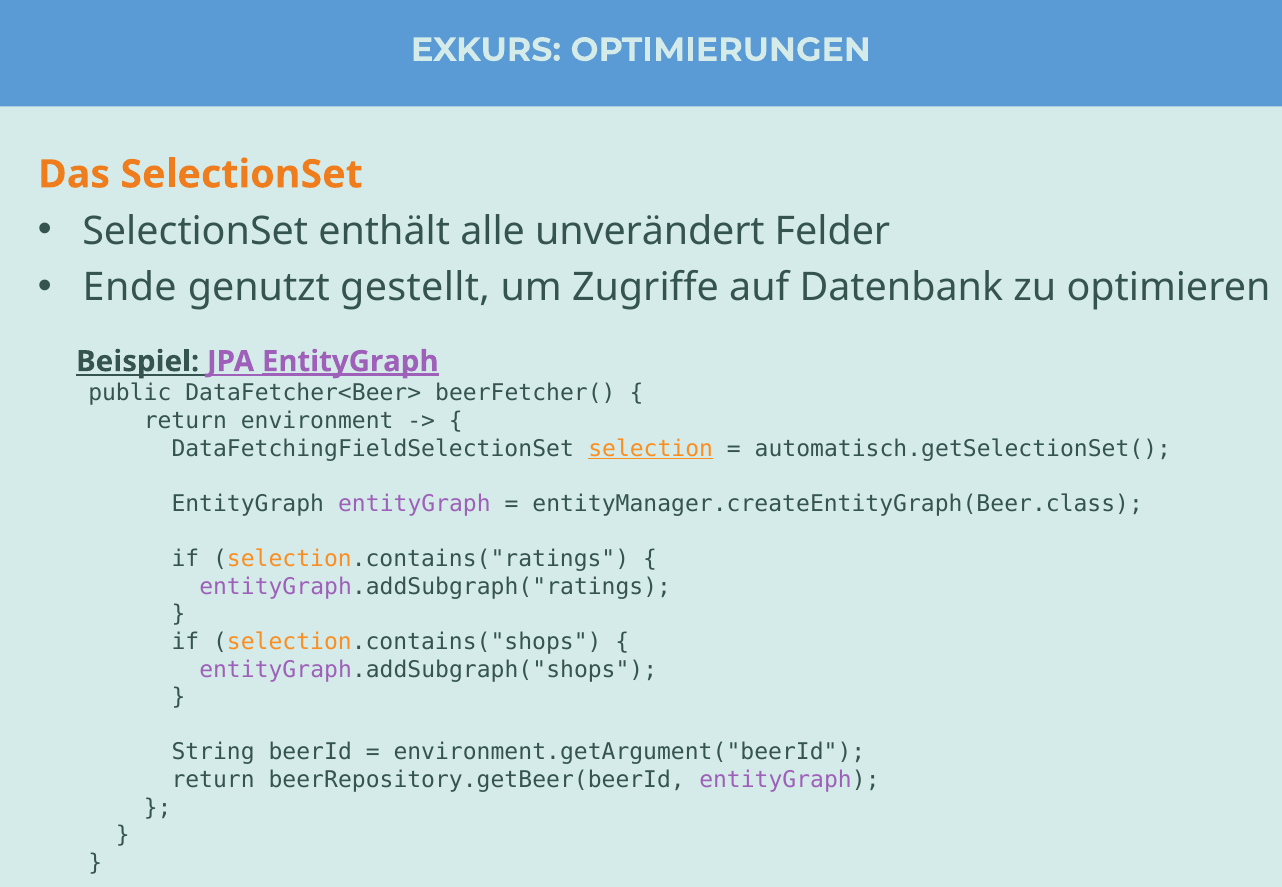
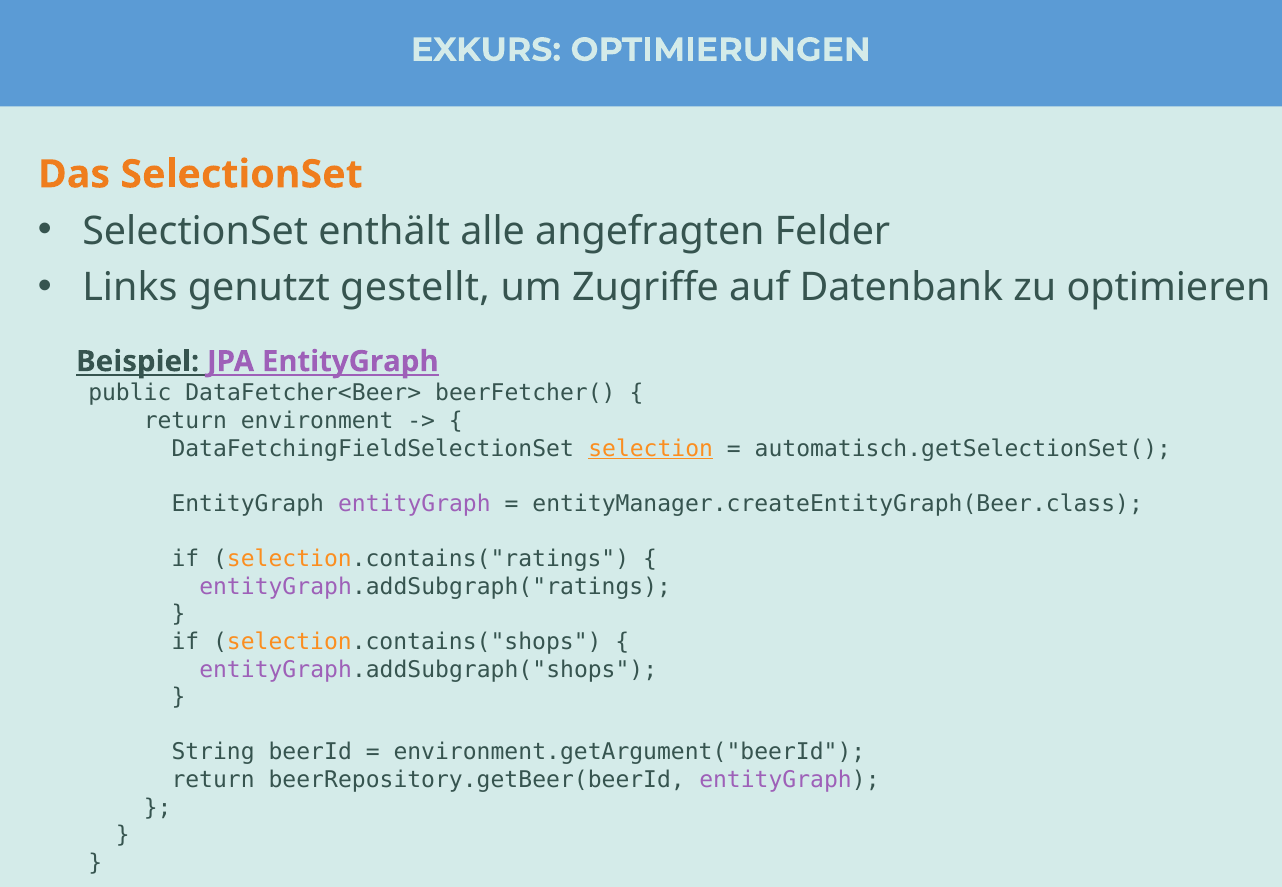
unverändert: unverändert -> angefragten
Ende: Ende -> Links
EntityGraph at (350, 362) underline: present -> none
